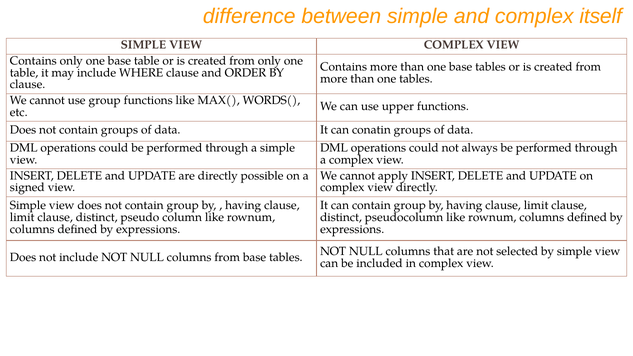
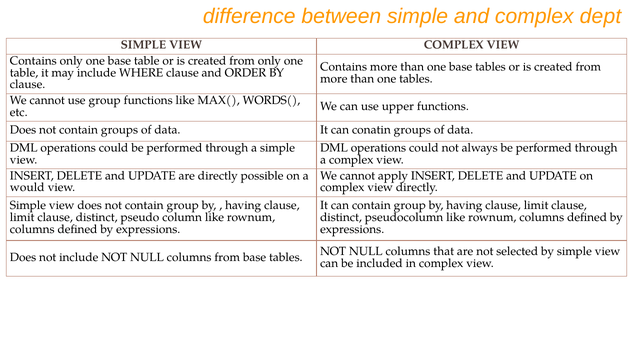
itself: itself -> dept
signed: signed -> would
